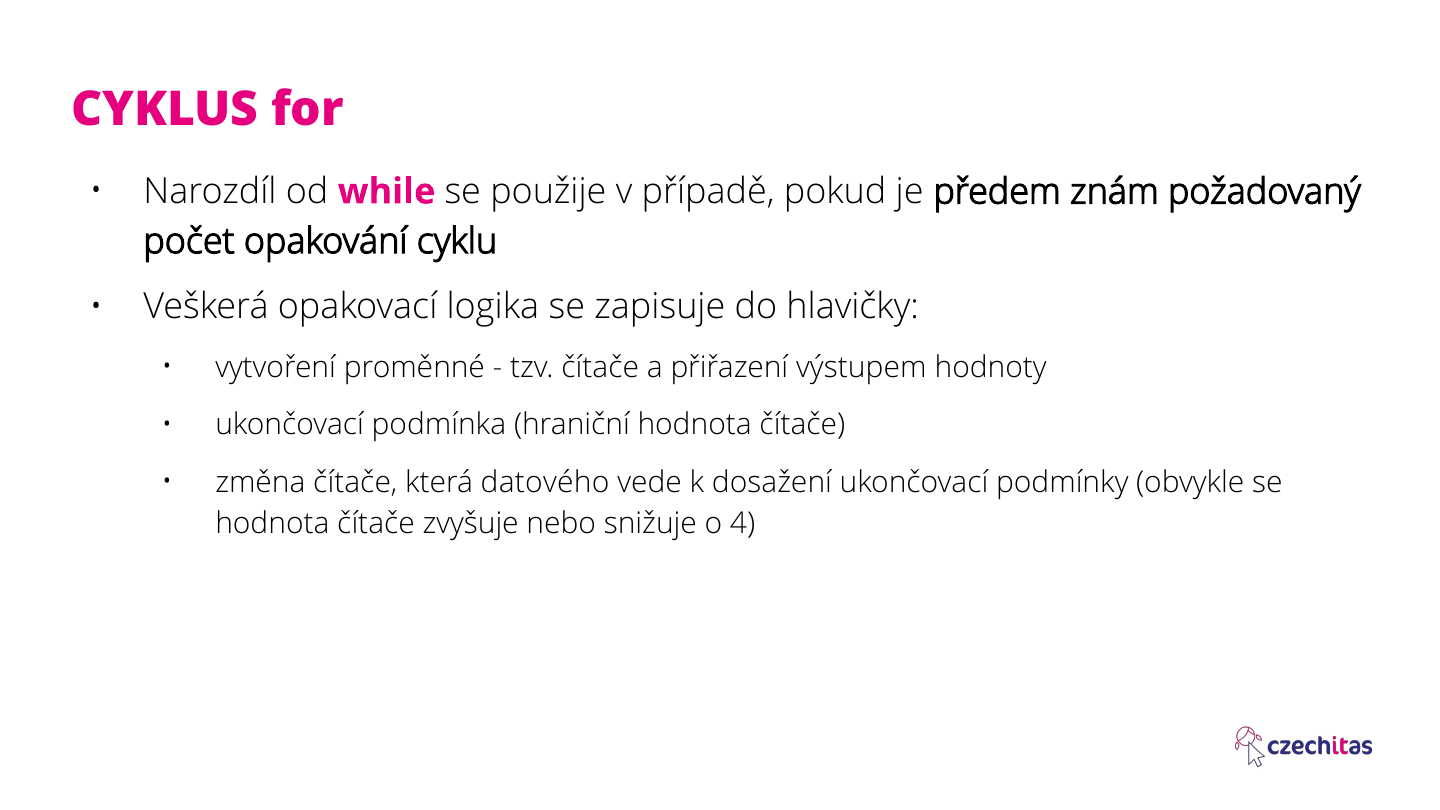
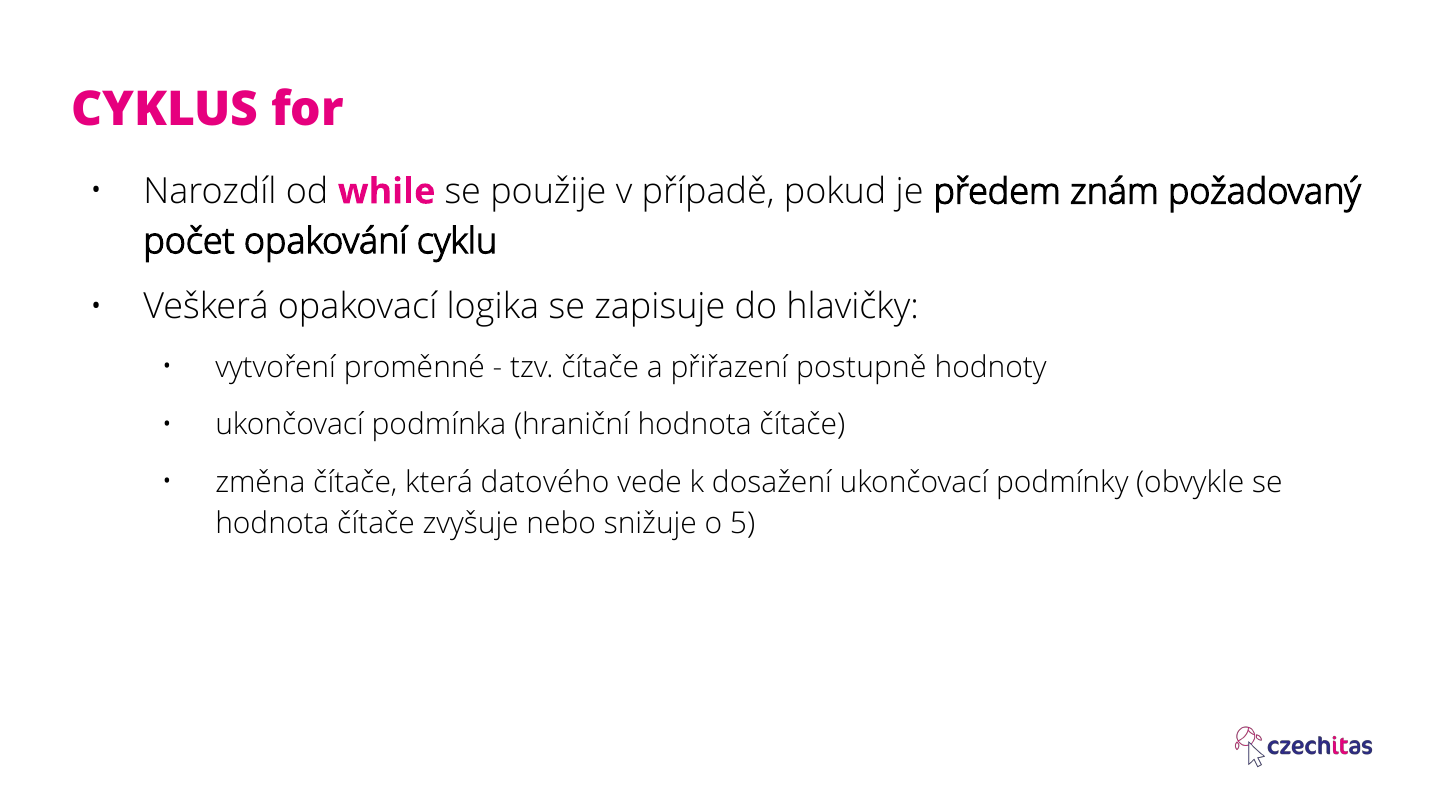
výstupem: výstupem -> postupně
4: 4 -> 5
